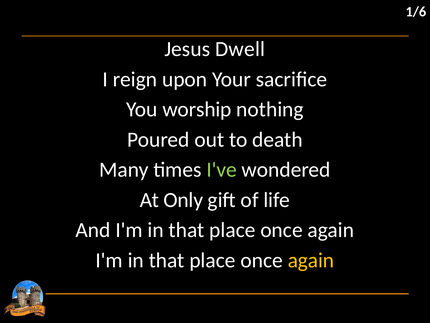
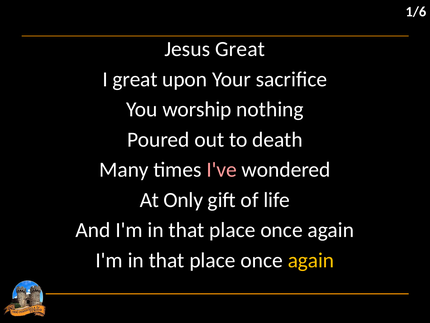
Jesus Dwell: Dwell -> Great
I reign: reign -> great
I've colour: light green -> pink
